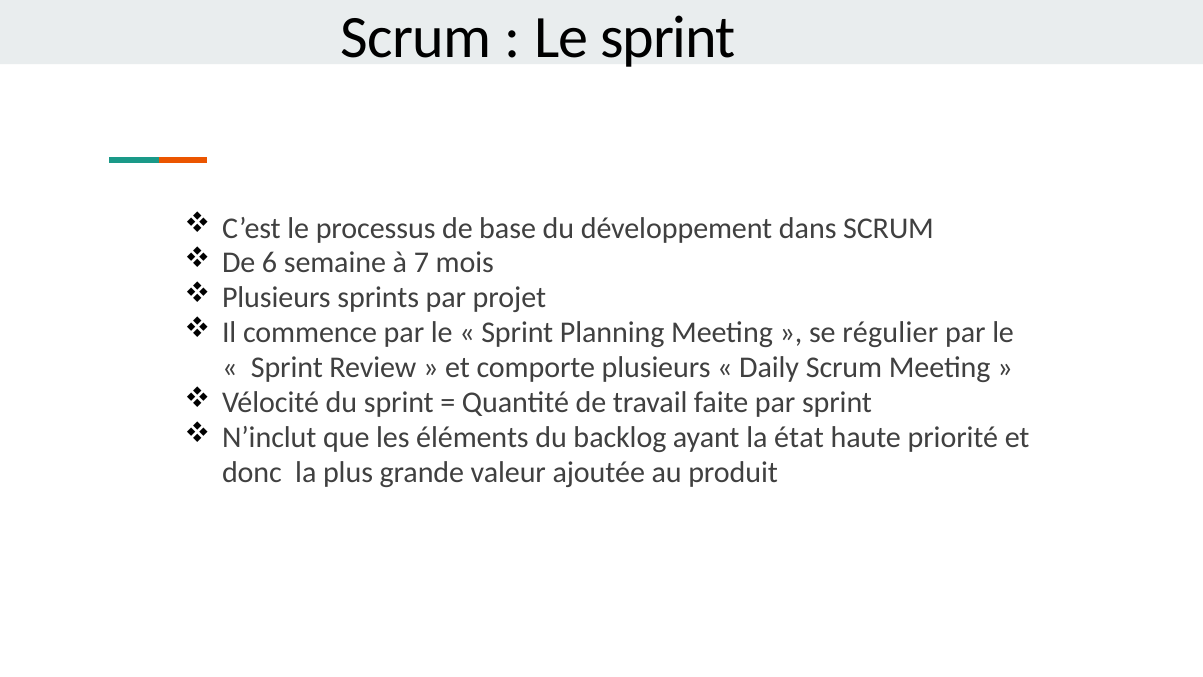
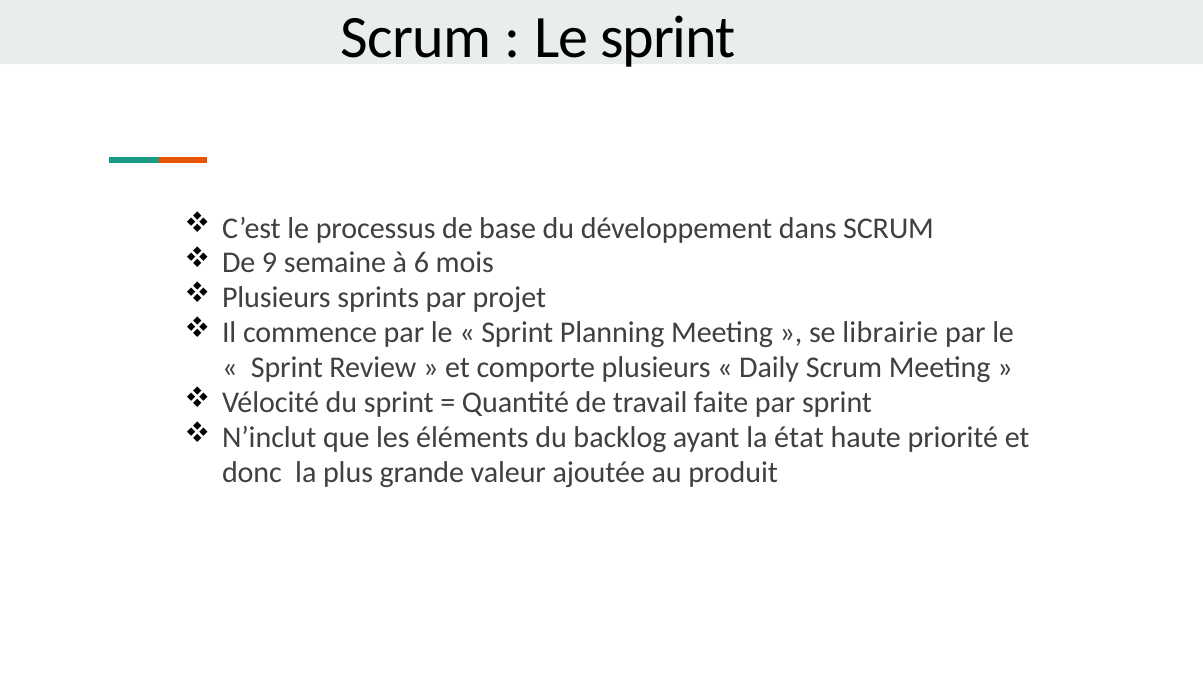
6: 6 -> 9
7: 7 -> 6
régulier: régulier -> librairie
